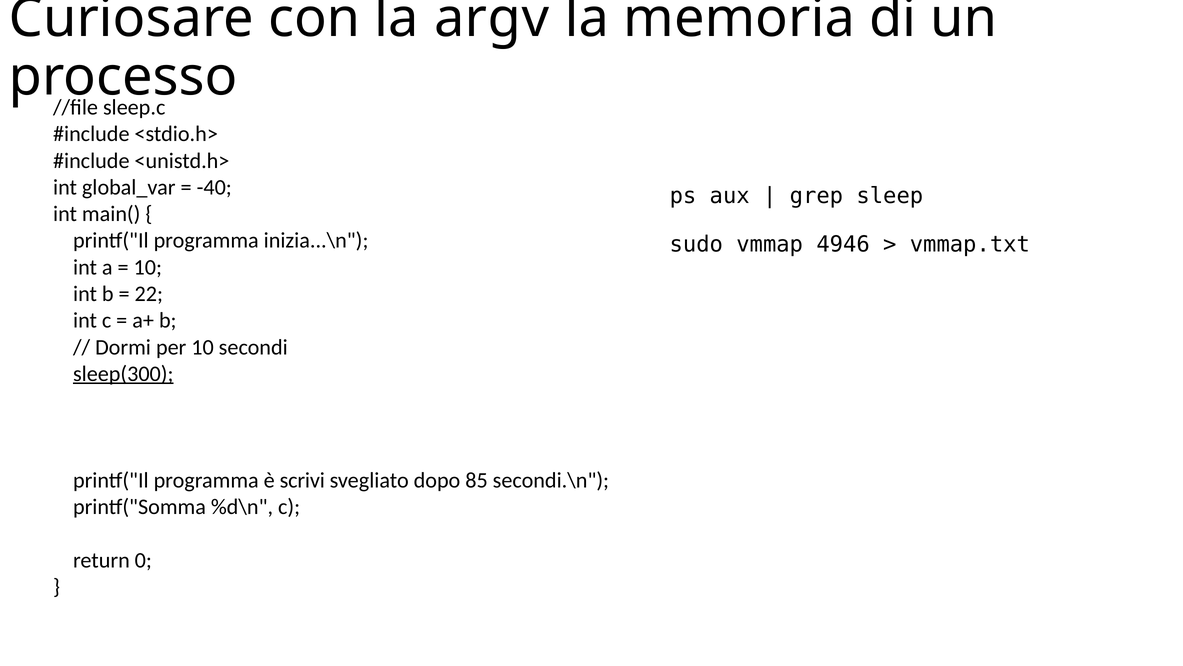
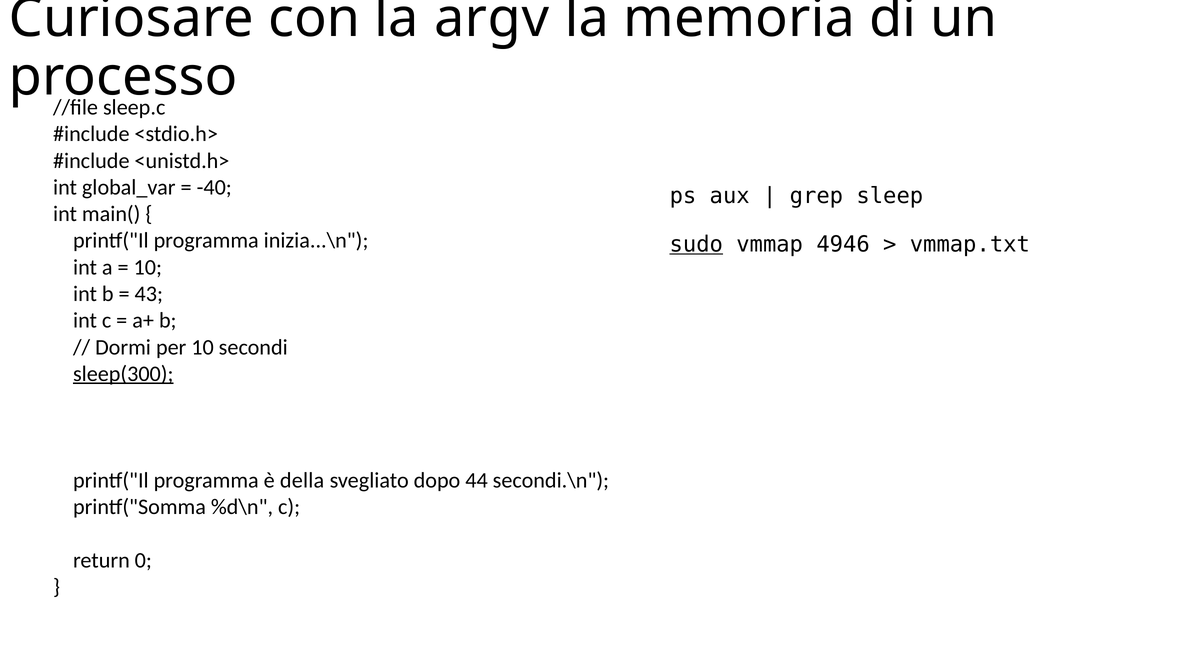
sudo underline: none -> present
22: 22 -> 43
scrivi: scrivi -> della
85: 85 -> 44
